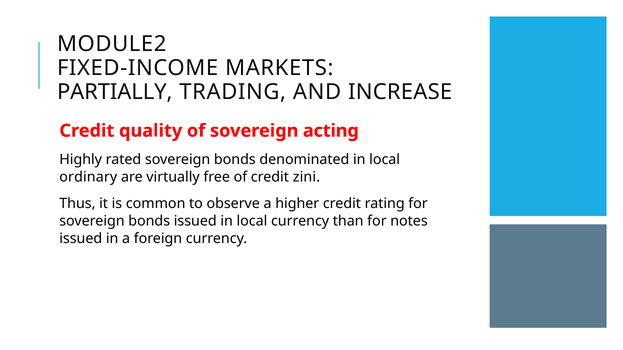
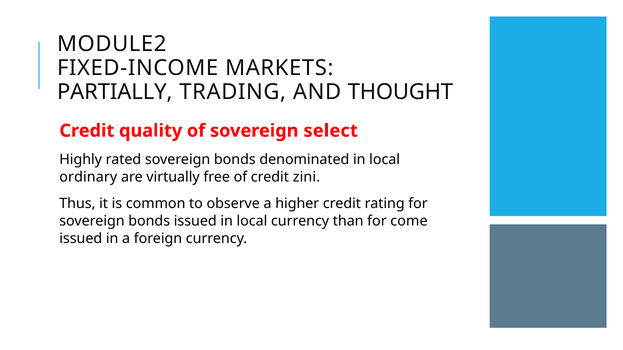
INCREASE: INCREASE -> THOUGHT
acting: acting -> select
notes: notes -> come
